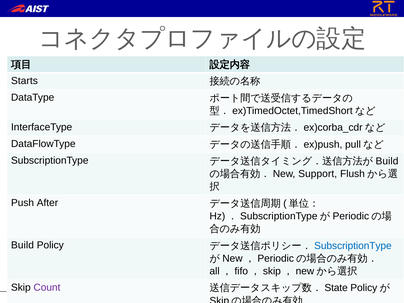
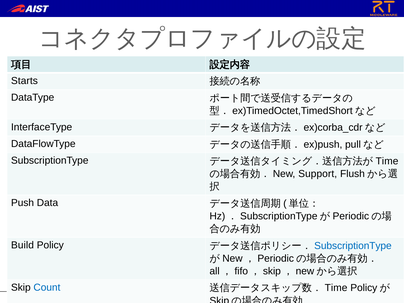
Build at (387, 161): Build -> Time
After: After -> Data
Count colour: purple -> blue
State at (336, 288): State -> Time
